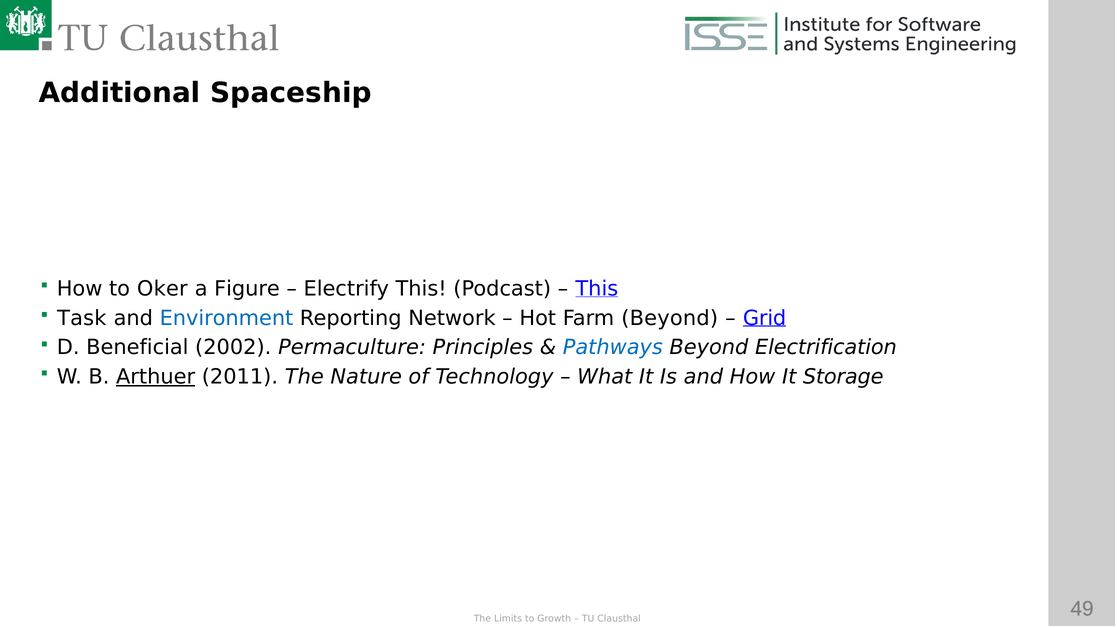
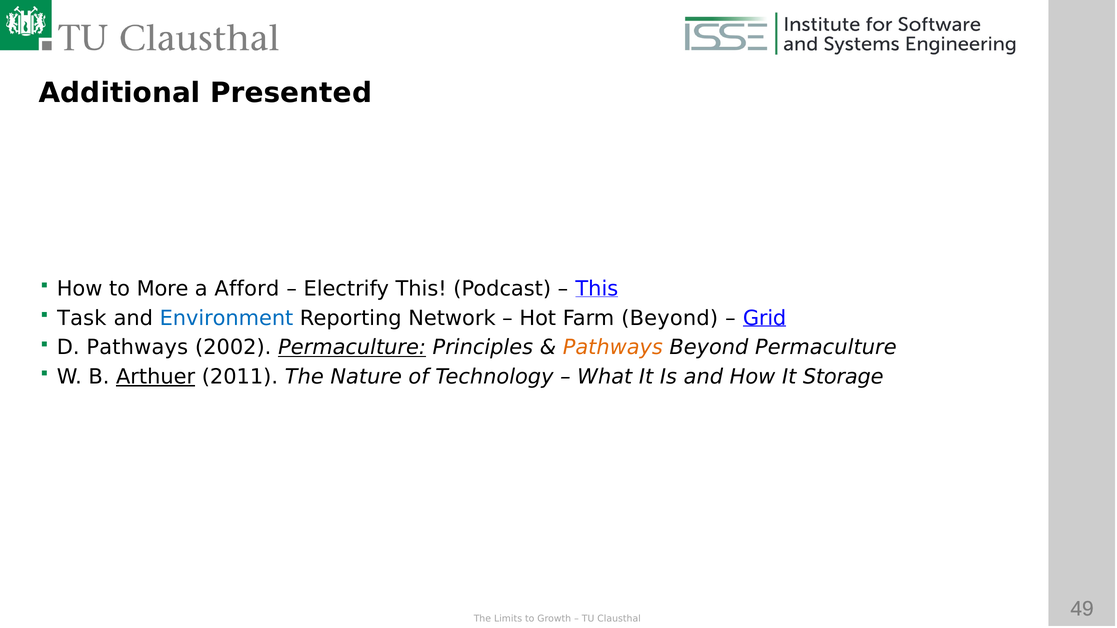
Spaceship: Spaceship -> Presented
Oker: Oker -> More
Figure: Figure -> Afford
D Beneficial: Beneficial -> Pathways
Permaculture at (352, 348) underline: none -> present
Pathways at (613, 348) colour: blue -> orange
Beyond Electrification: Electrification -> Permaculture
